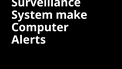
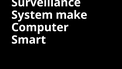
Alerts at (29, 40): Alerts -> Smart
